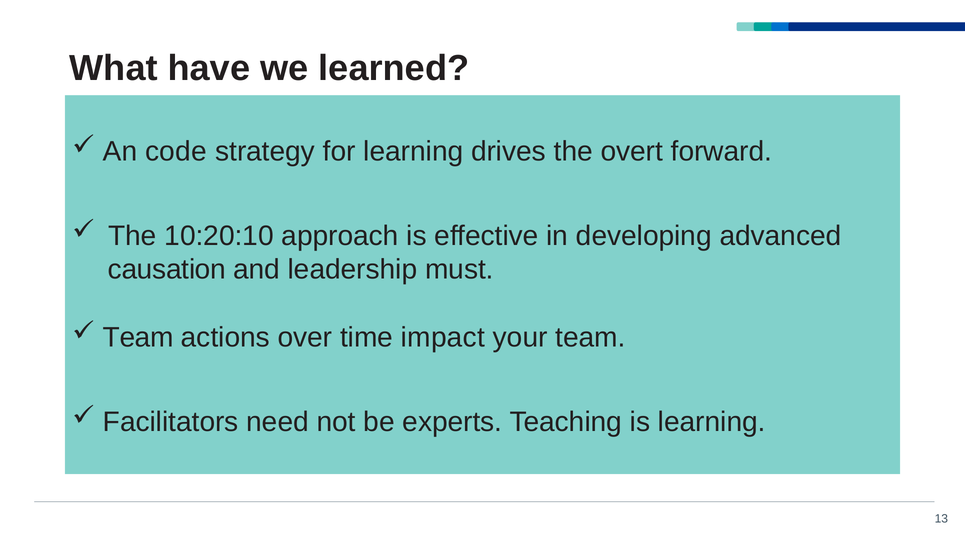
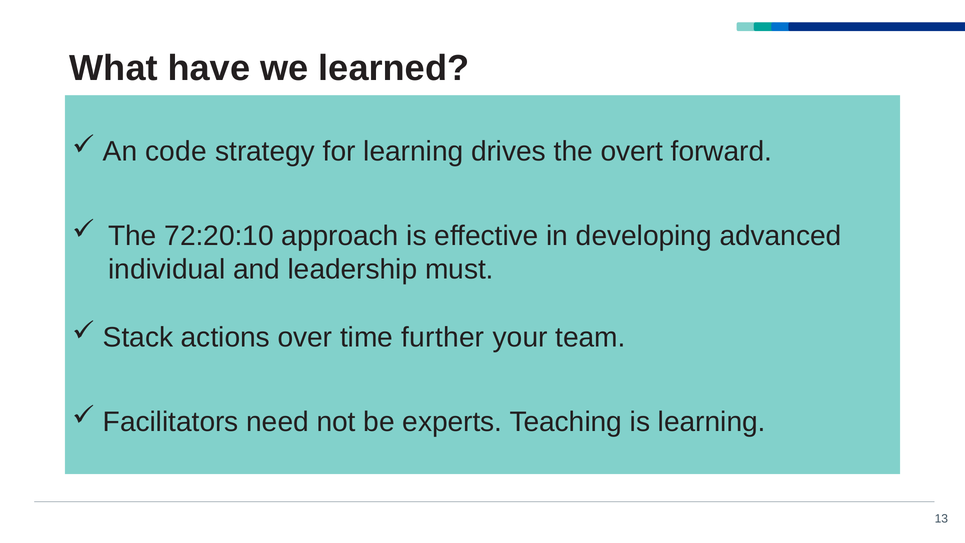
10:20:10: 10:20:10 -> 72:20:10
causation: causation -> individual
Team at (138, 337): Team -> Stack
impact: impact -> further
